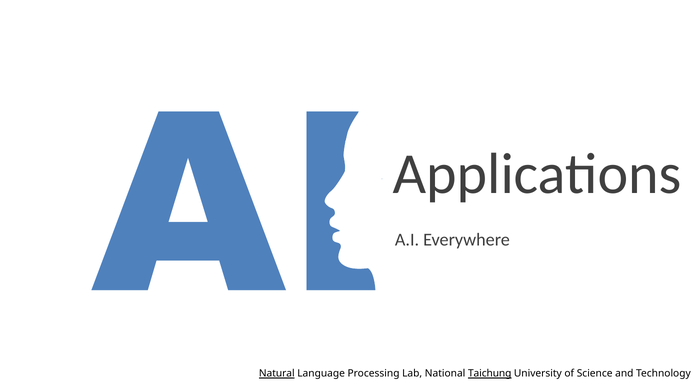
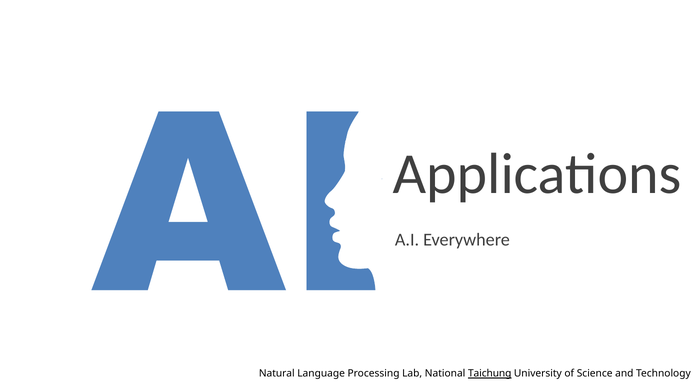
Natural underline: present -> none
